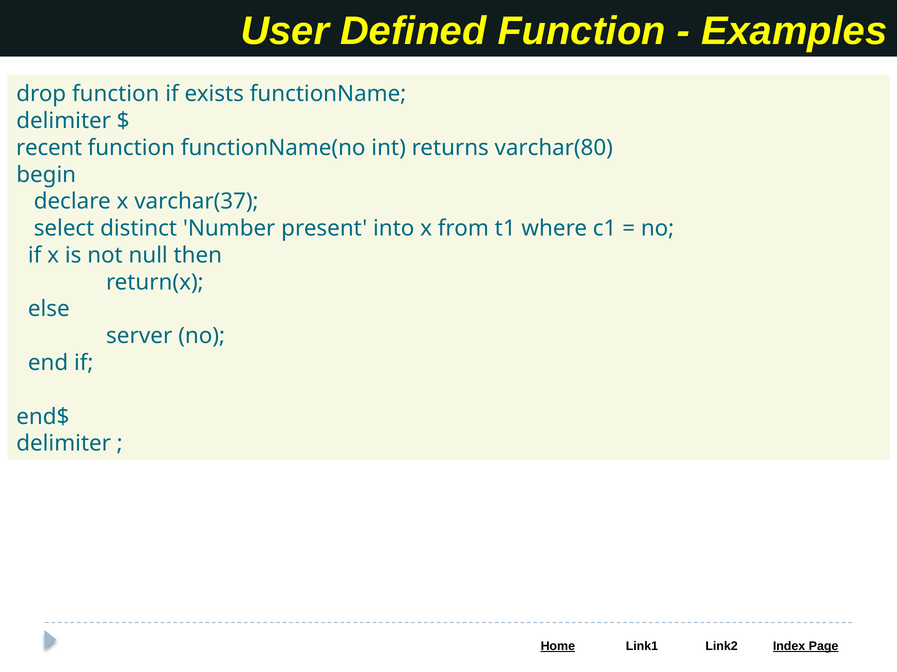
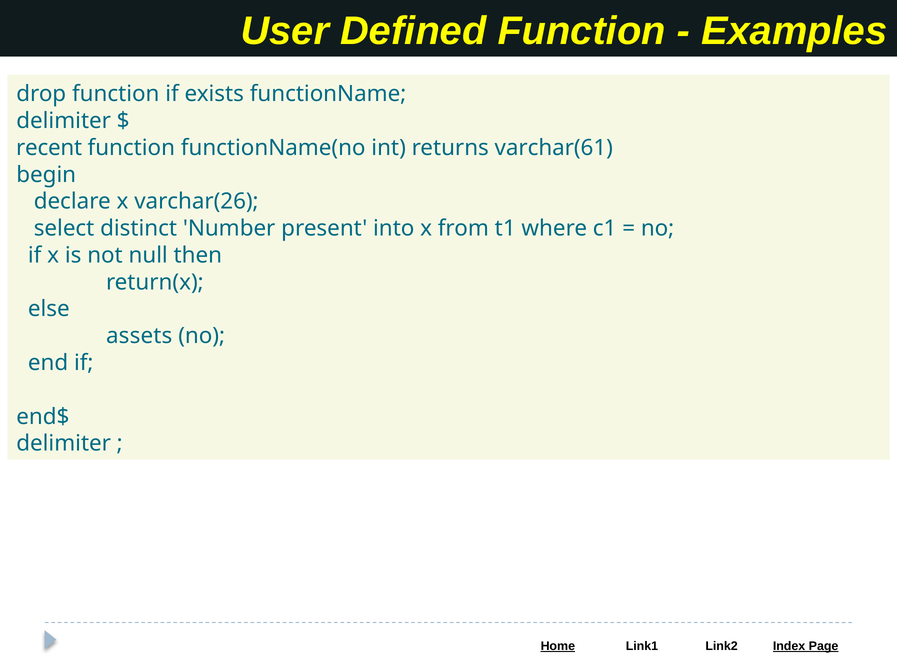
varchar(80: varchar(80 -> varchar(61
varchar(37: varchar(37 -> varchar(26
server: server -> assets
